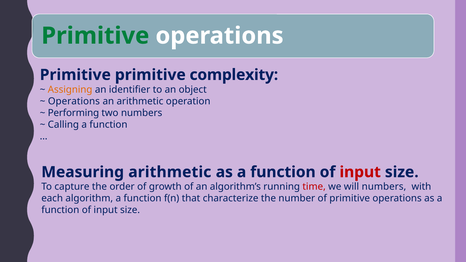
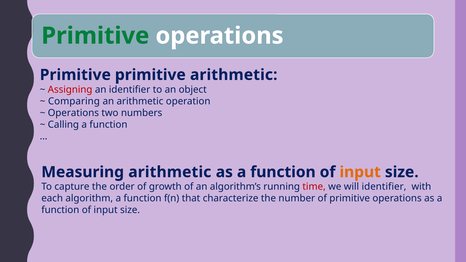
primitive complexity: complexity -> arithmetic
Assigning colour: orange -> red
Operations at (74, 101): Operations -> Comparing
Performing at (73, 113): Performing -> Operations
input at (360, 172) colour: red -> orange
will numbers: numbers -> identifier
